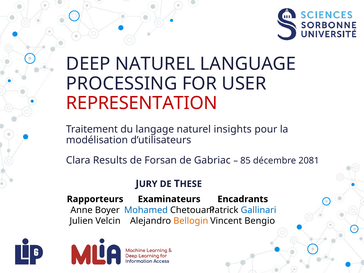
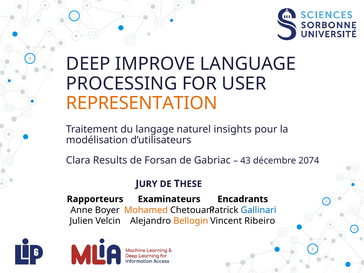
DEEP NATUREL: NATUREL -> IMPROVE
REPRESENTATION colour: red -> orange
85: 85 -> 43
2081: 2081 -> 2074
Mohamed colour: blue -> orange
Bengio: Bengio -> Ribeiro
